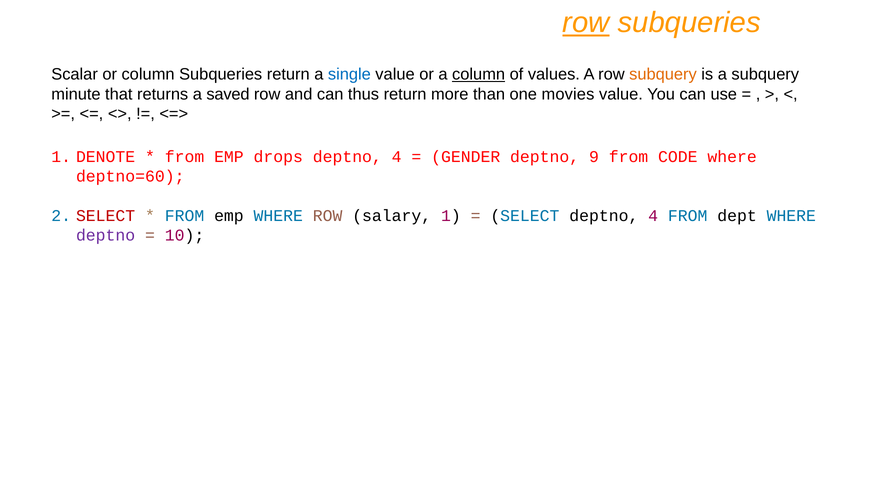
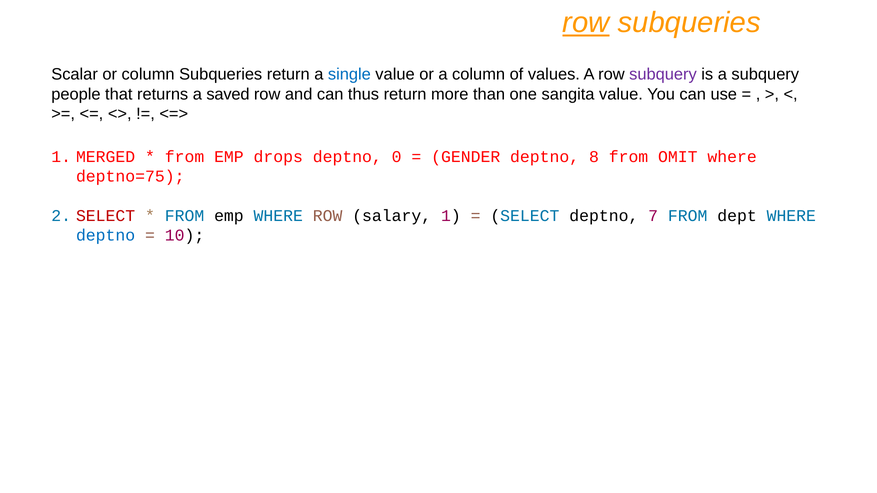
column at (479, 75) underline: present -> none
subquery at (663, 75) colour: orange -> purple
minute: minute -> people
movies: movies -> sangita
DENOTE: DENOTE -> MERGED
4 at (397, 157): 4 -> 0
9: 9 -> 8
CODE: CODE -> OMIT
deptno=60: deptno=60 -> deptno=75
SELECT deptno 4: 4 -> 7
deptno at (106, 236) colour: purple -> blue
